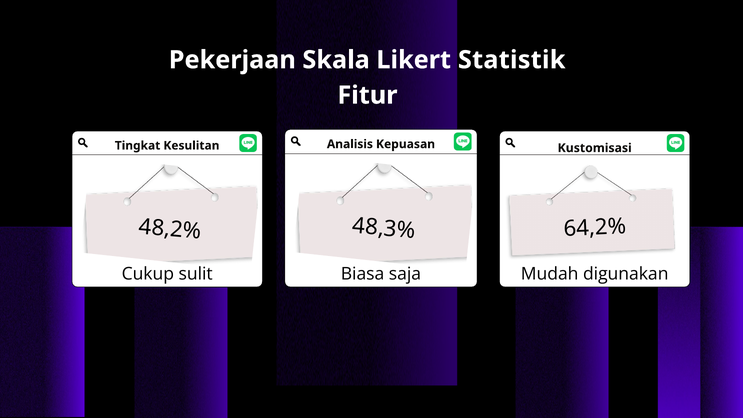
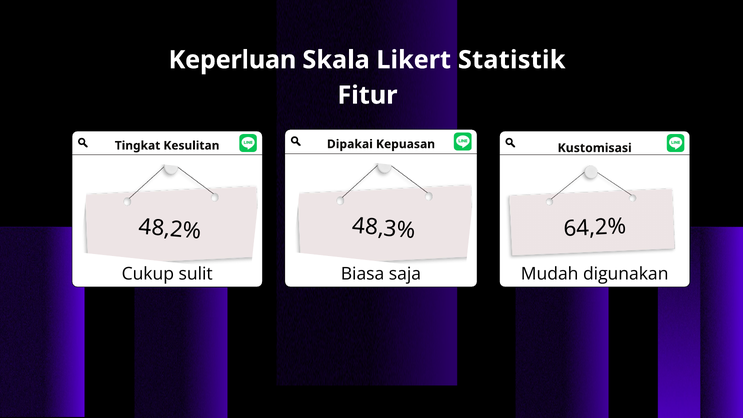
Pekerjaan: Pekerjaan -> Keperluan
Analisis: Analisis -> Dipakai
